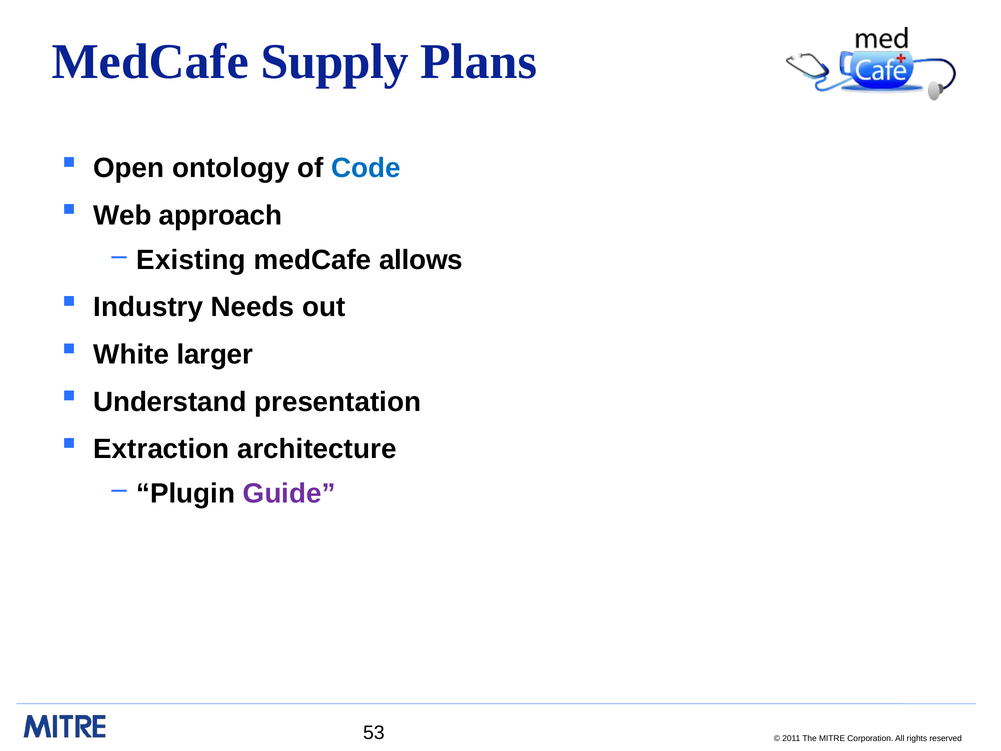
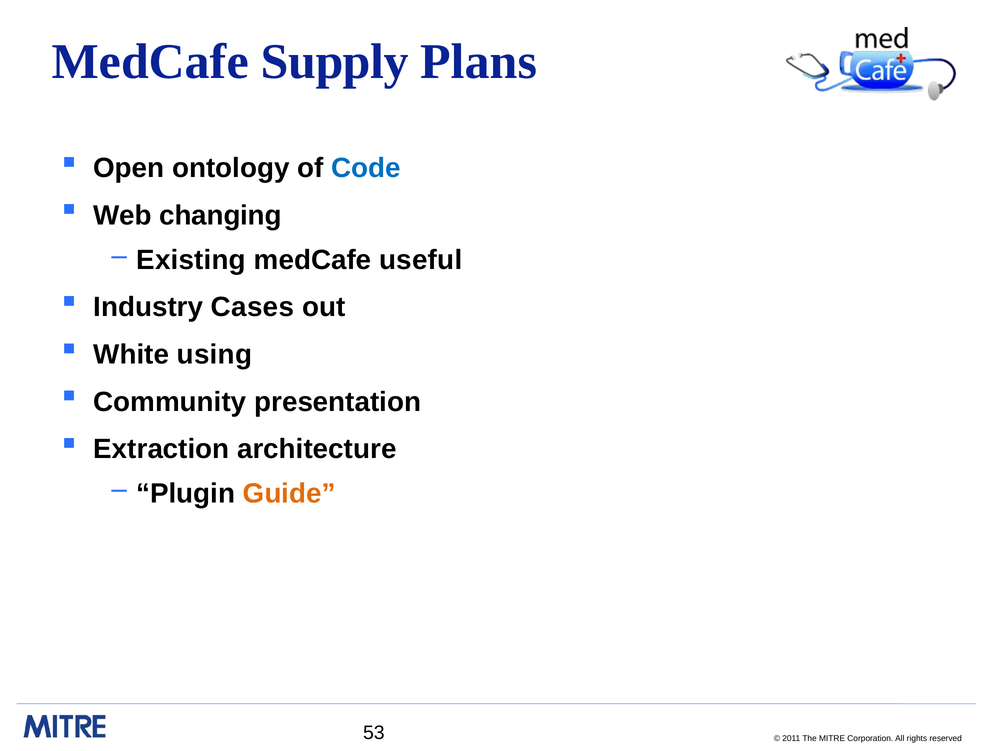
approach: approach -> changing
allows: allows -> useful
Needs: Needs -> Cases
larger: larger -> using
Understand: Understand -> Community
Guide colour: purple -> orange
